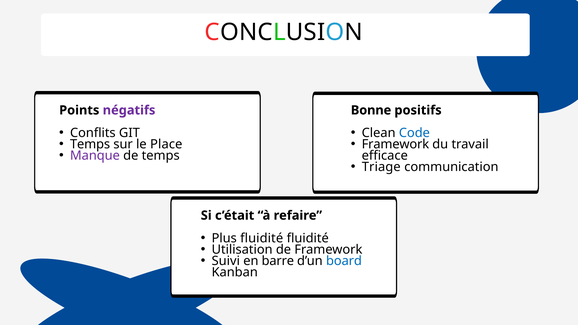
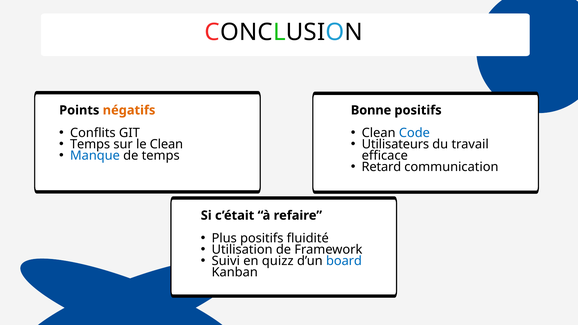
négatifs colour: purple -> orange
le Place: Place -> Clean
Framework at (395, 144): Framework -> Utilisateurs
Manque colour: purple -> blue
Triage: Triage -> Retard
Plus fluidité: fluidité -> positifs
barre: barre -> quizz
